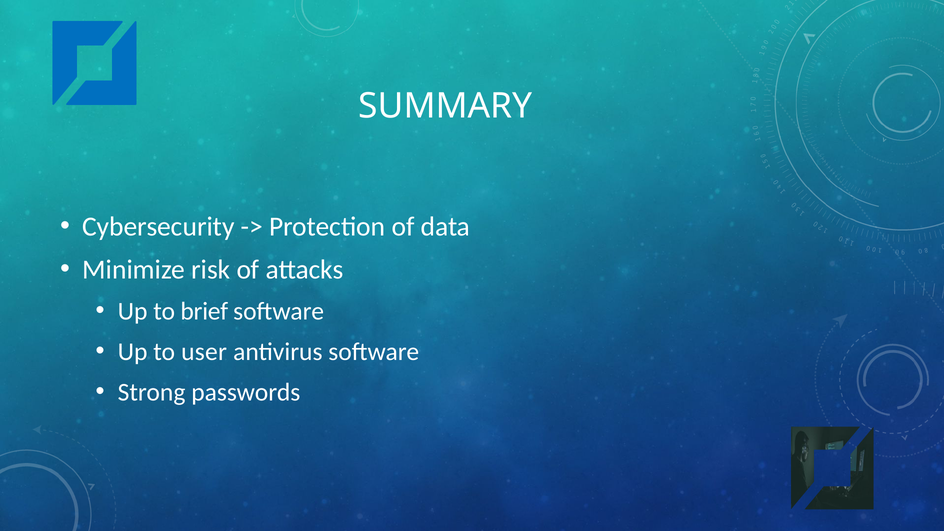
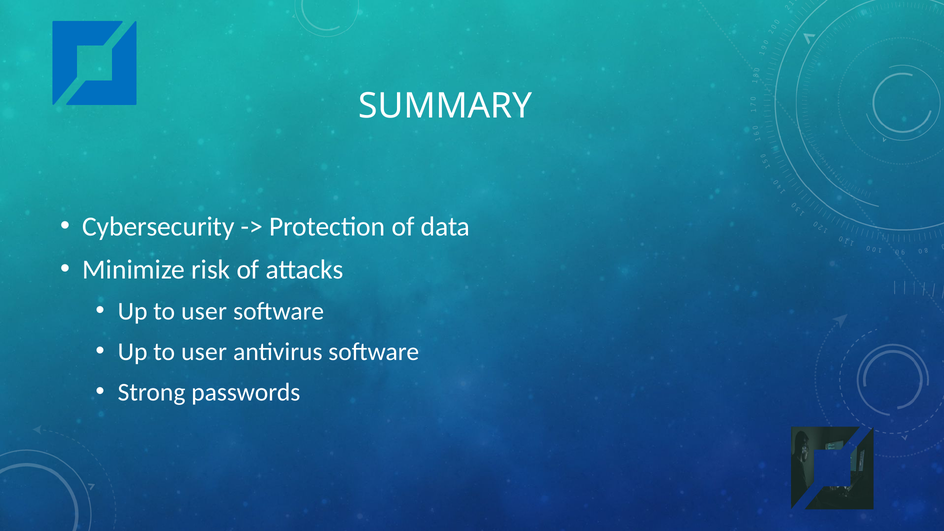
brief at (204, 311): brief -> user
